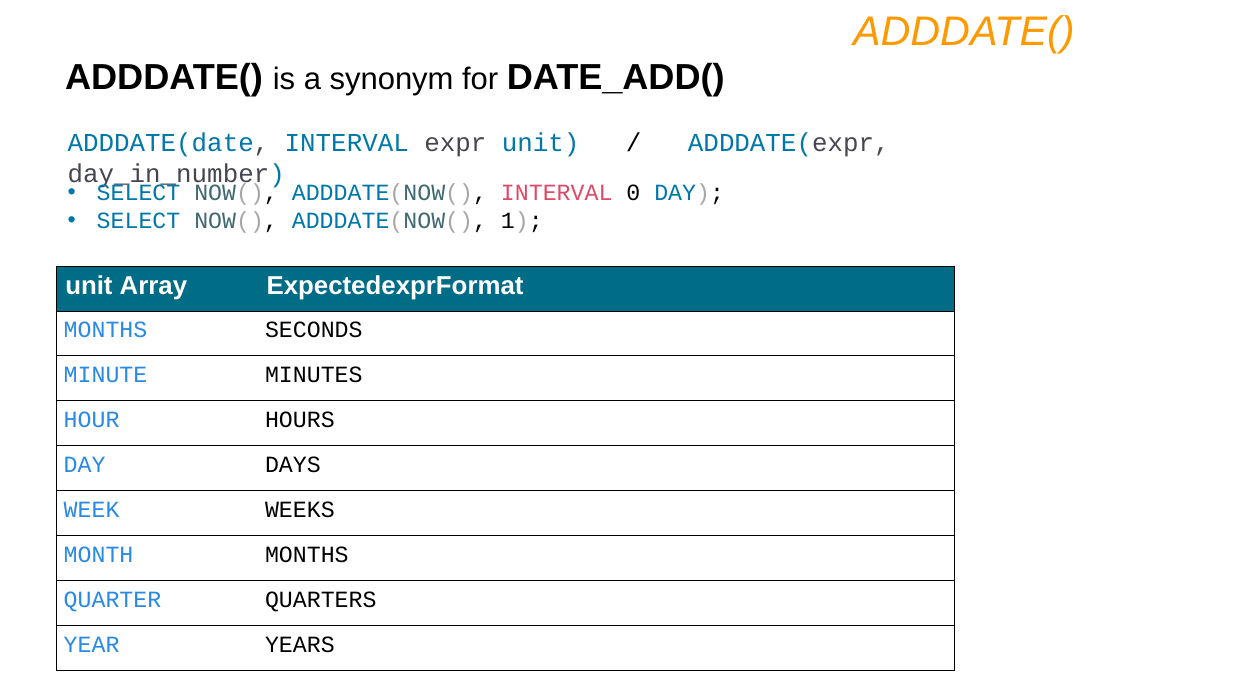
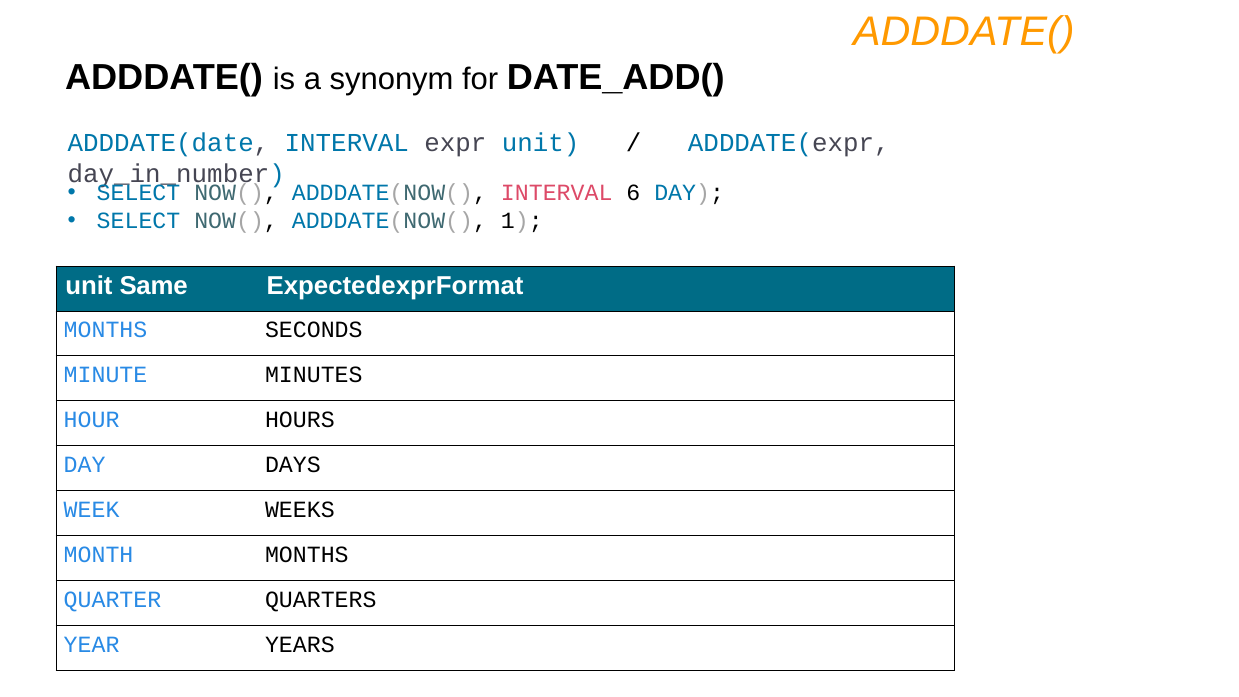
0: 0 -> 6
Array: Array -> Same
